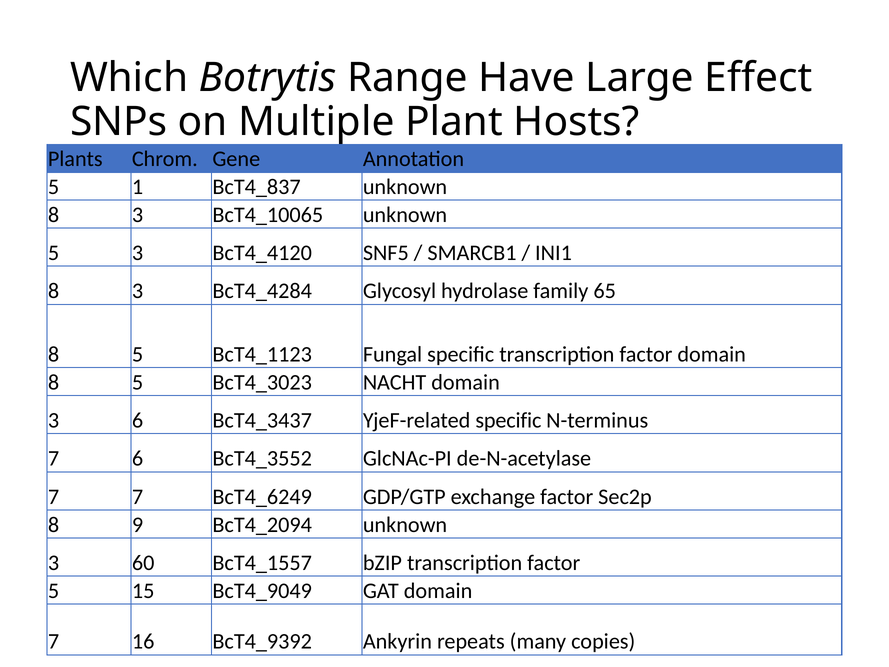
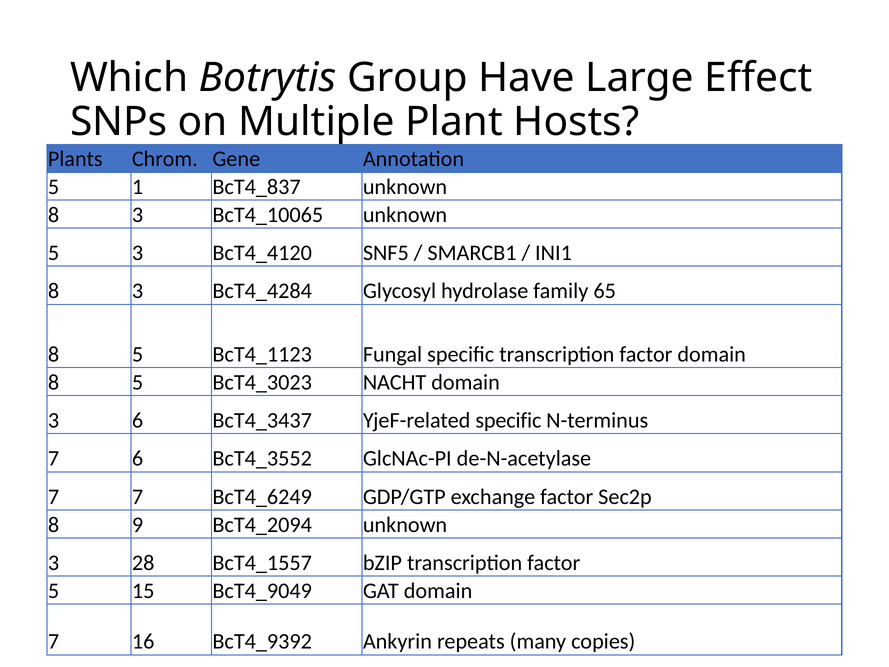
Range: Range -> Group
60: 60 -> 28
